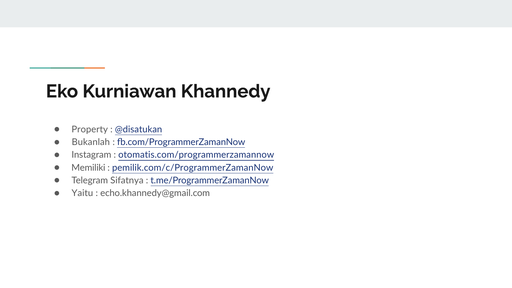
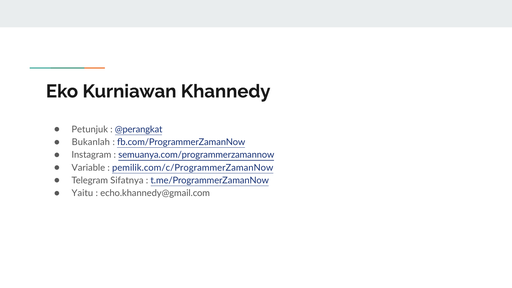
Property: Property -> Petunjuk
@disatukan: @disatukan -> @perangkat
otomatis.com/programmerzamannow: otomatis.com/programmerzamannow -> semuanya.com/programmerzamannow
Memiliki: Memiliki -> Variable
